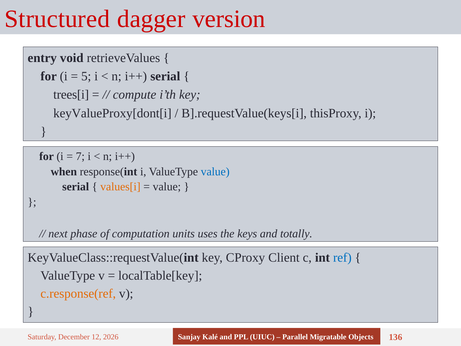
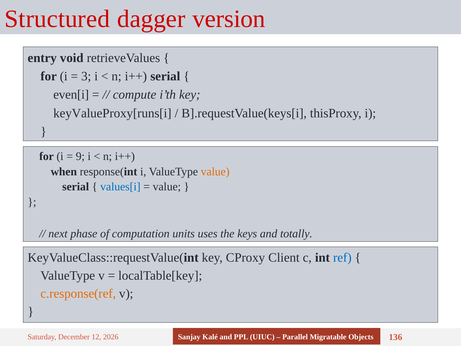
5: 5 -> 3
trees[i: trees[i -> even[i
keyValueProxy[dont[i: keyValueProxy[dont[i -> keyValueProxy[runs[i
7: 7 -> 9
value at (215, 171) colour: blue -> orange
values[i colour: orange -> blue
